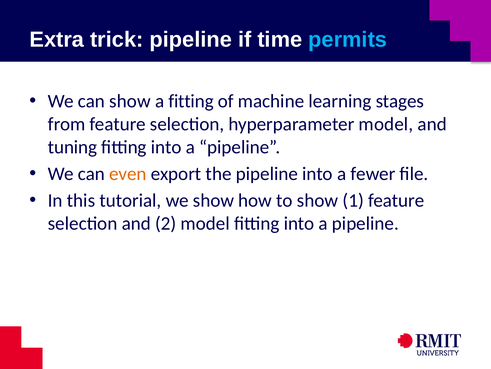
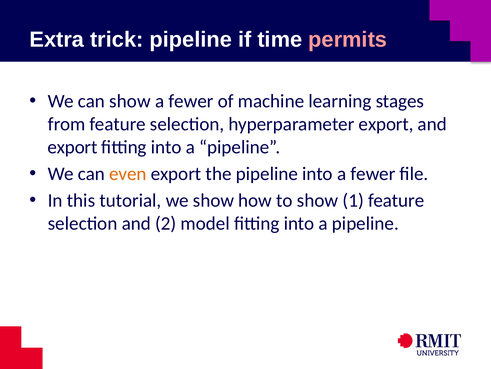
permits colour: light blue -> pink
fitting at (191, 101): fitting -> fewer
hyperparameter model: model -> export
tuning at (73, 147): tuning -> export
